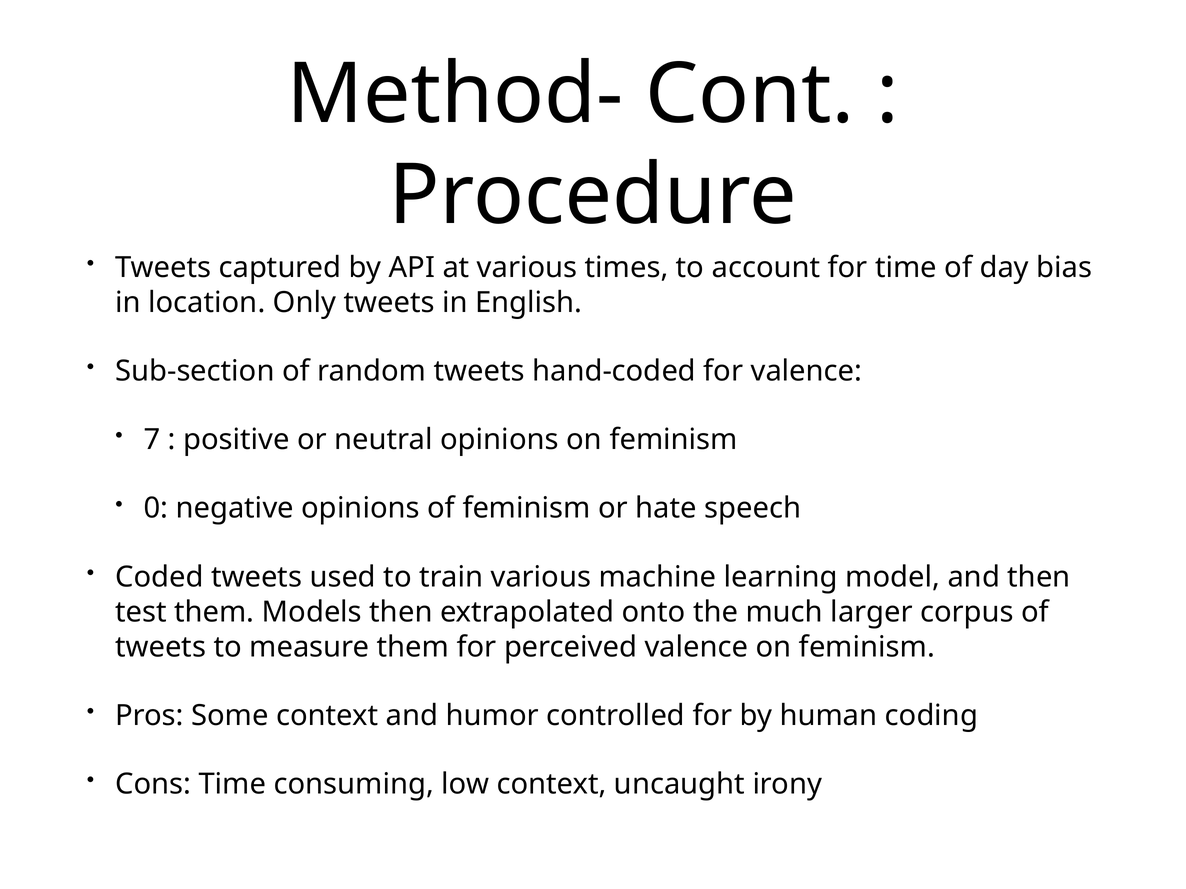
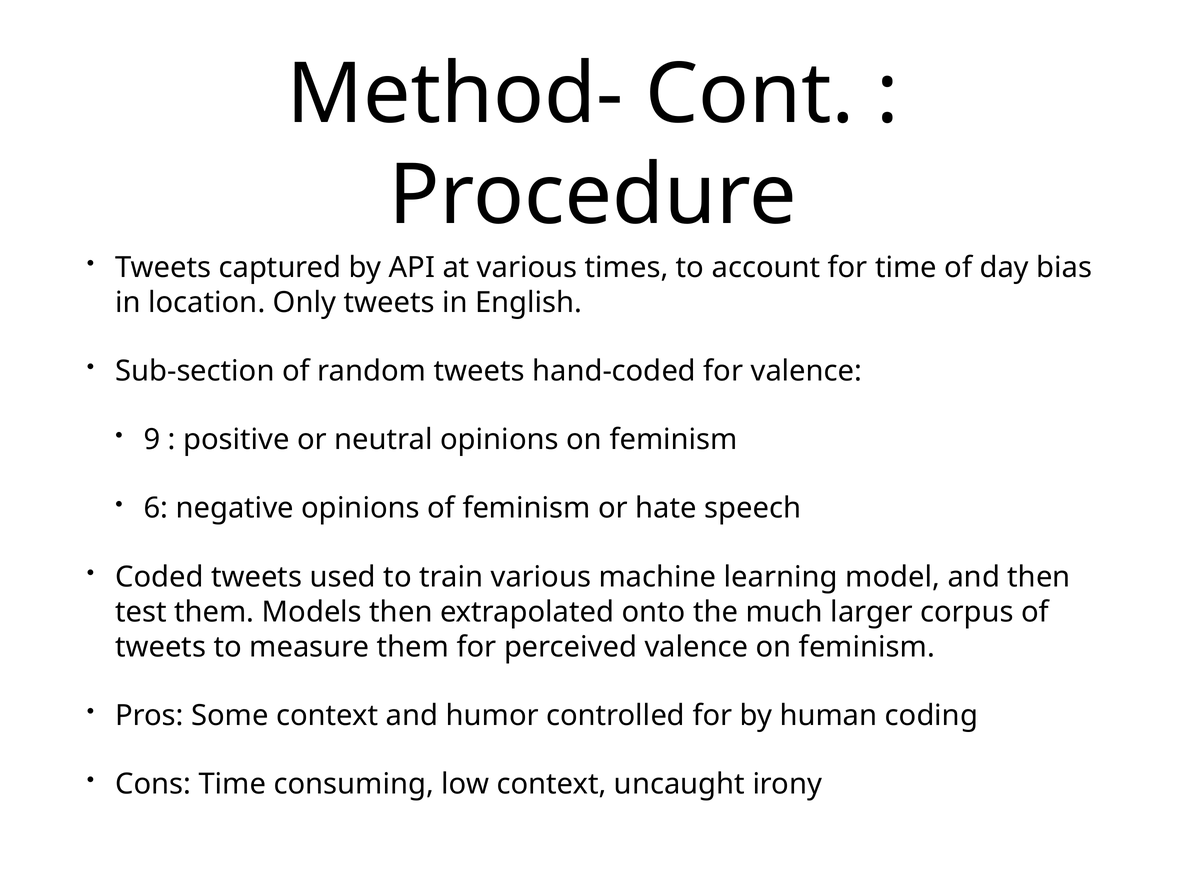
7: 7 -> 9
0: 0 -> 6
